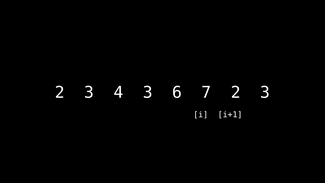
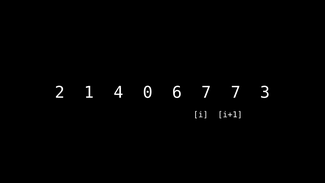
3 at (89, 93): 3 -> 1
4 3: 3 -> 0
7 2: 2 -> 7
